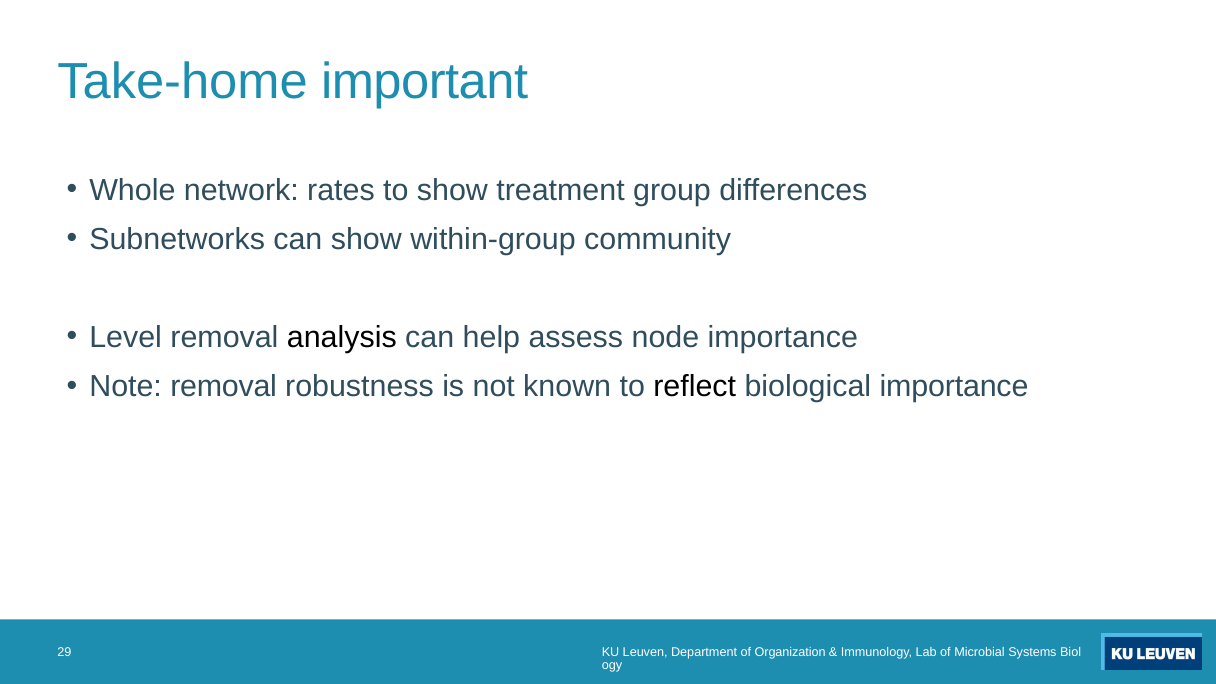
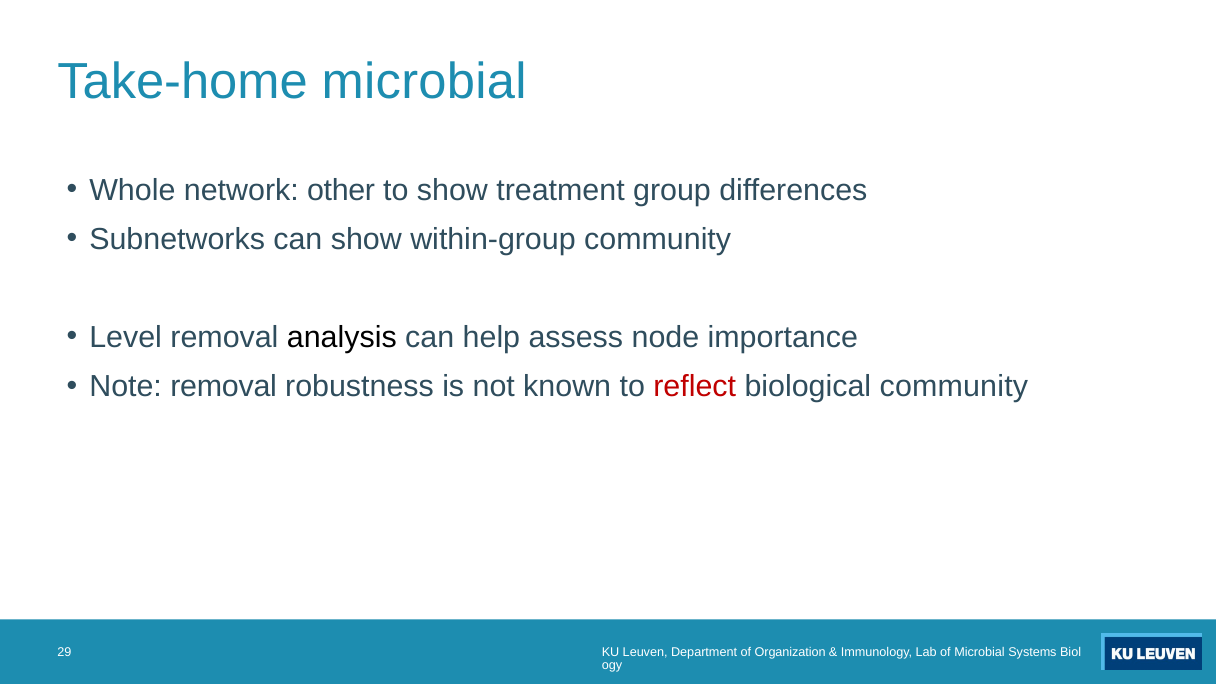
Take-home important: important -> microbial
rates: rates -> other
reflect colour: black -> red
biological importance: importance -> community
